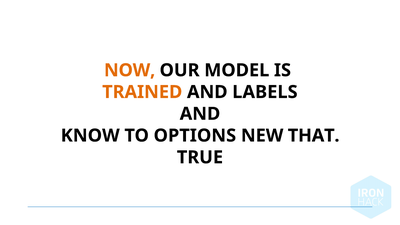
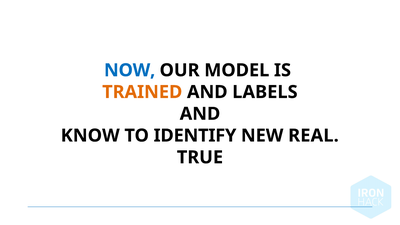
NOW colour: orange -> blue
OPTIONS: OPTIONS -> IDENTIFY
THAT: THAT -> REAL
